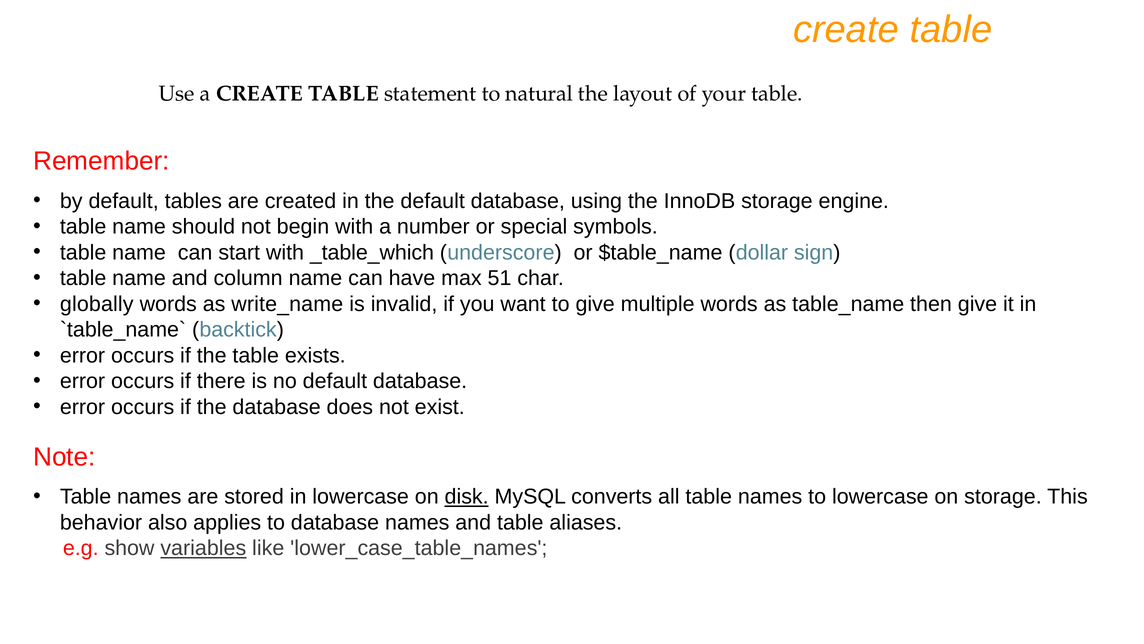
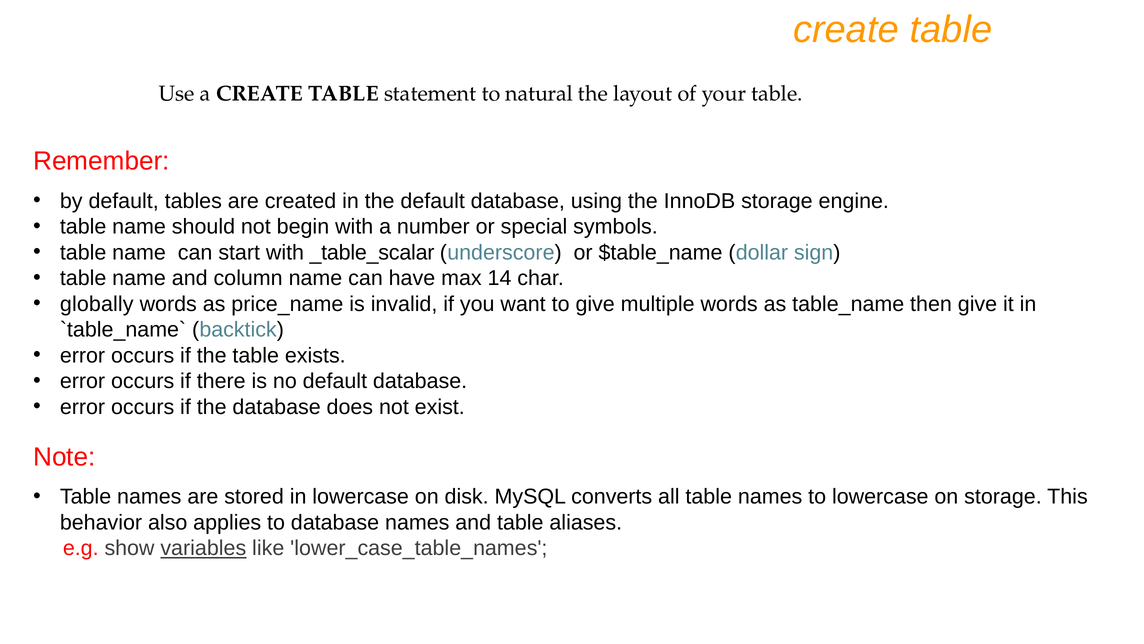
_table_which: _table_which -> _table_scalar
51: 51 -> 14
write_name: write_name -> price_name
disk underline: present -> none
